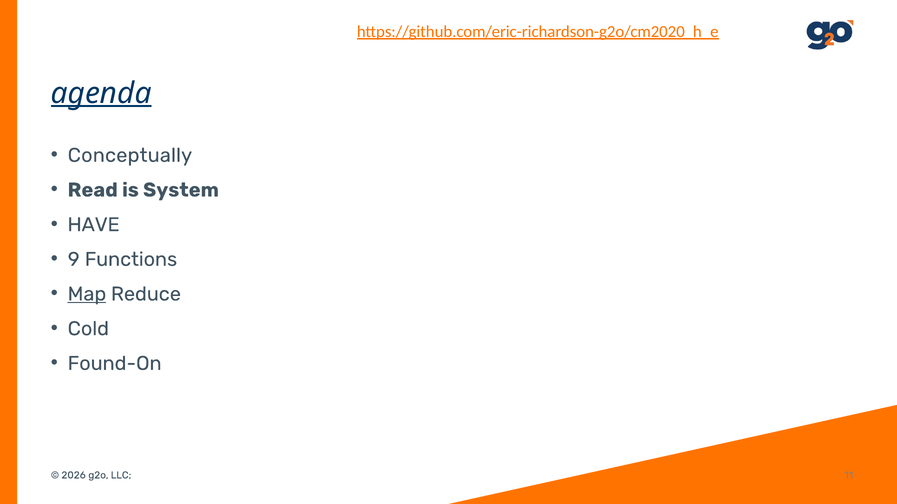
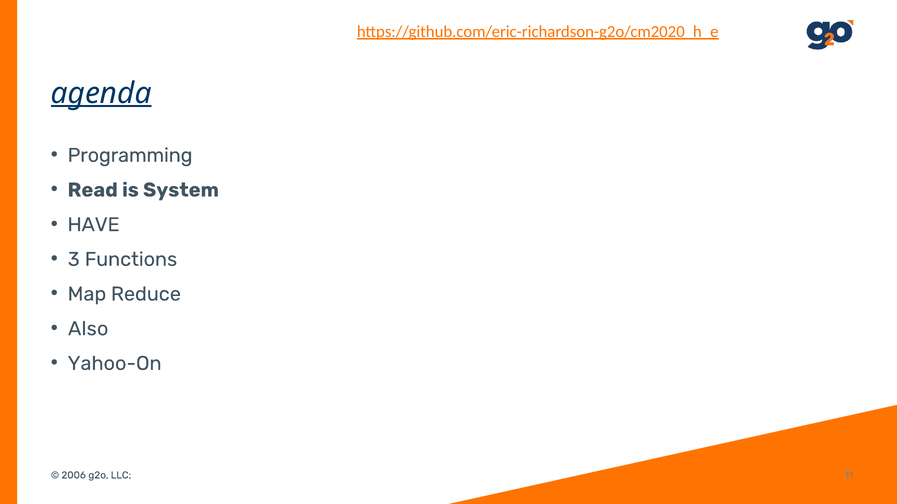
Conceptually: Conceptually -> Programming
9: 9 -> 3
Map underline: present -> none
Cold: Cold -> Also
Found-On: Found-On -> Yahoo-On
2026: 2026 -> 2006
